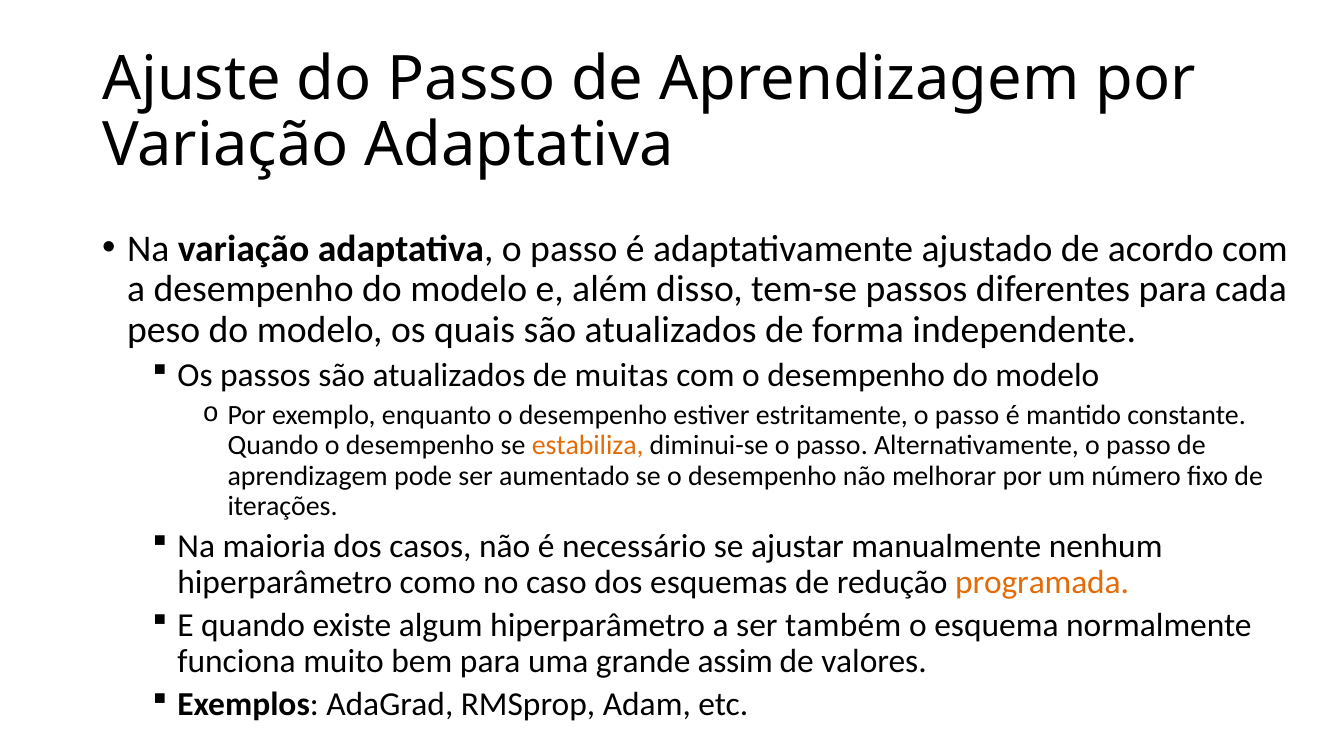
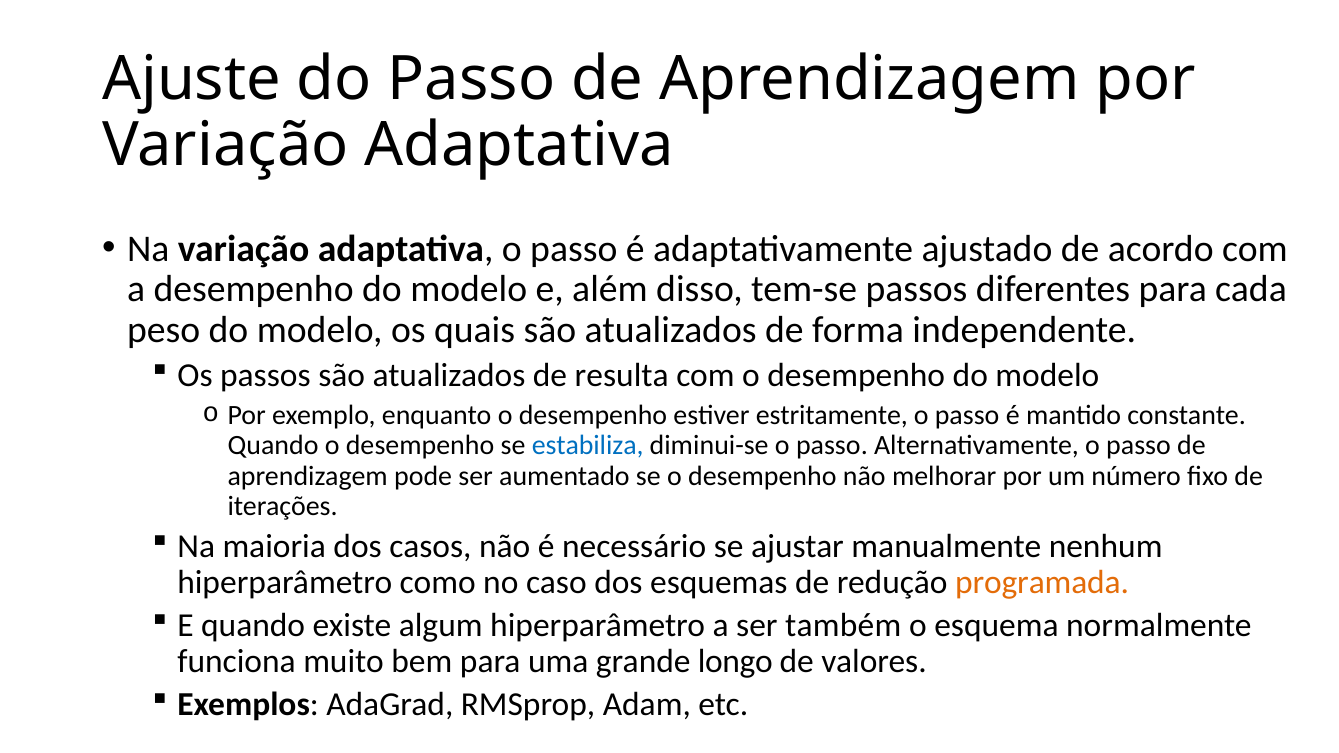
muitas: muitas -> resulta
estabiliza colour: orange -> blue
assim: assim -> longo
